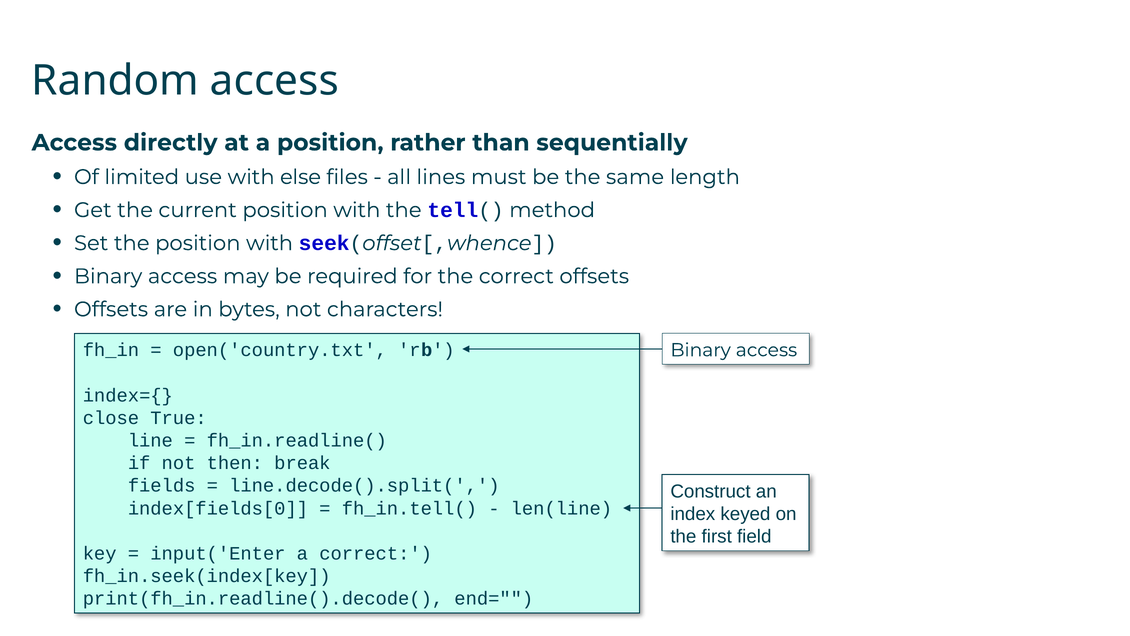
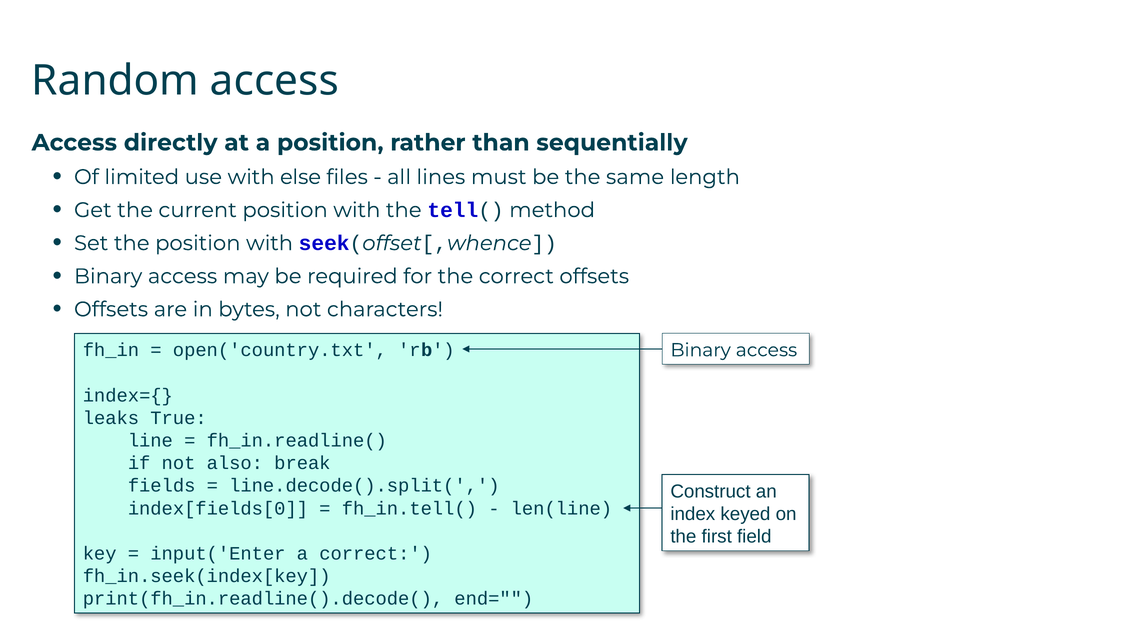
close: close -> leaks
then: then -> also
